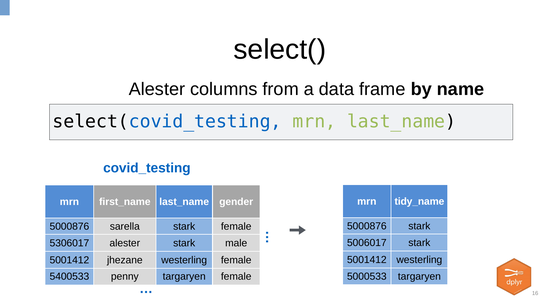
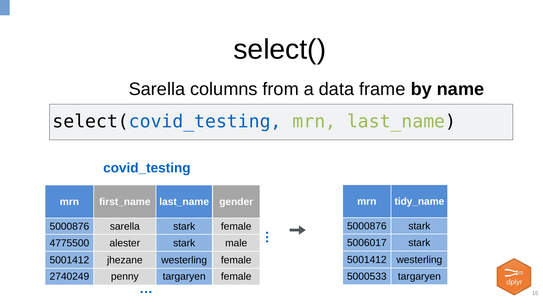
Alester at (157, 89): Alester -> Sarella
5306017: 5306017 -> 4775500
5400533: 5400533 -> 2740249
